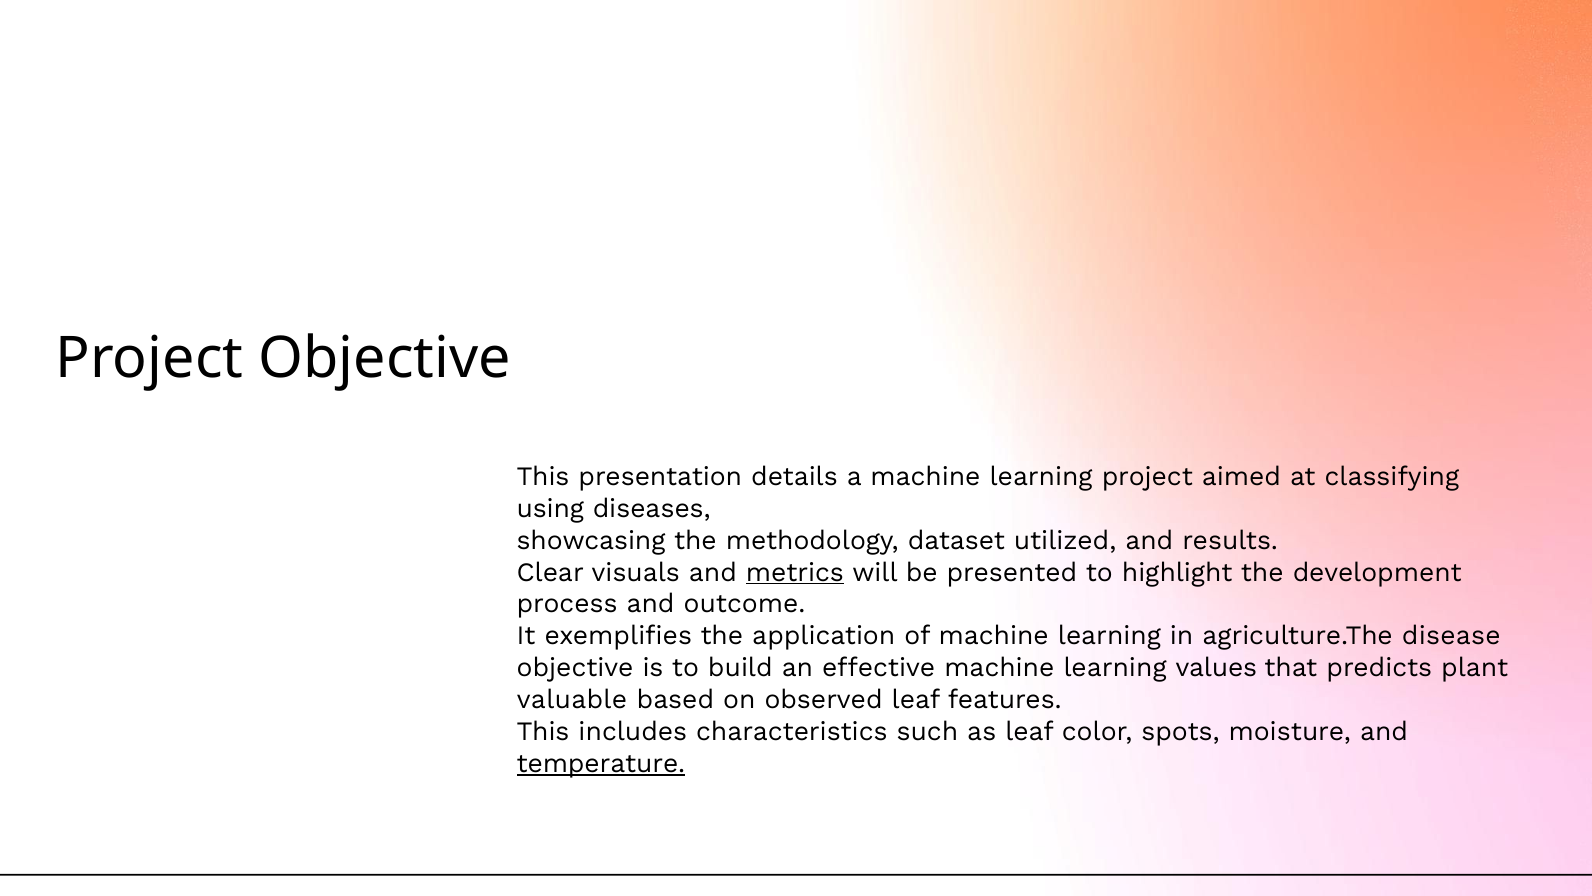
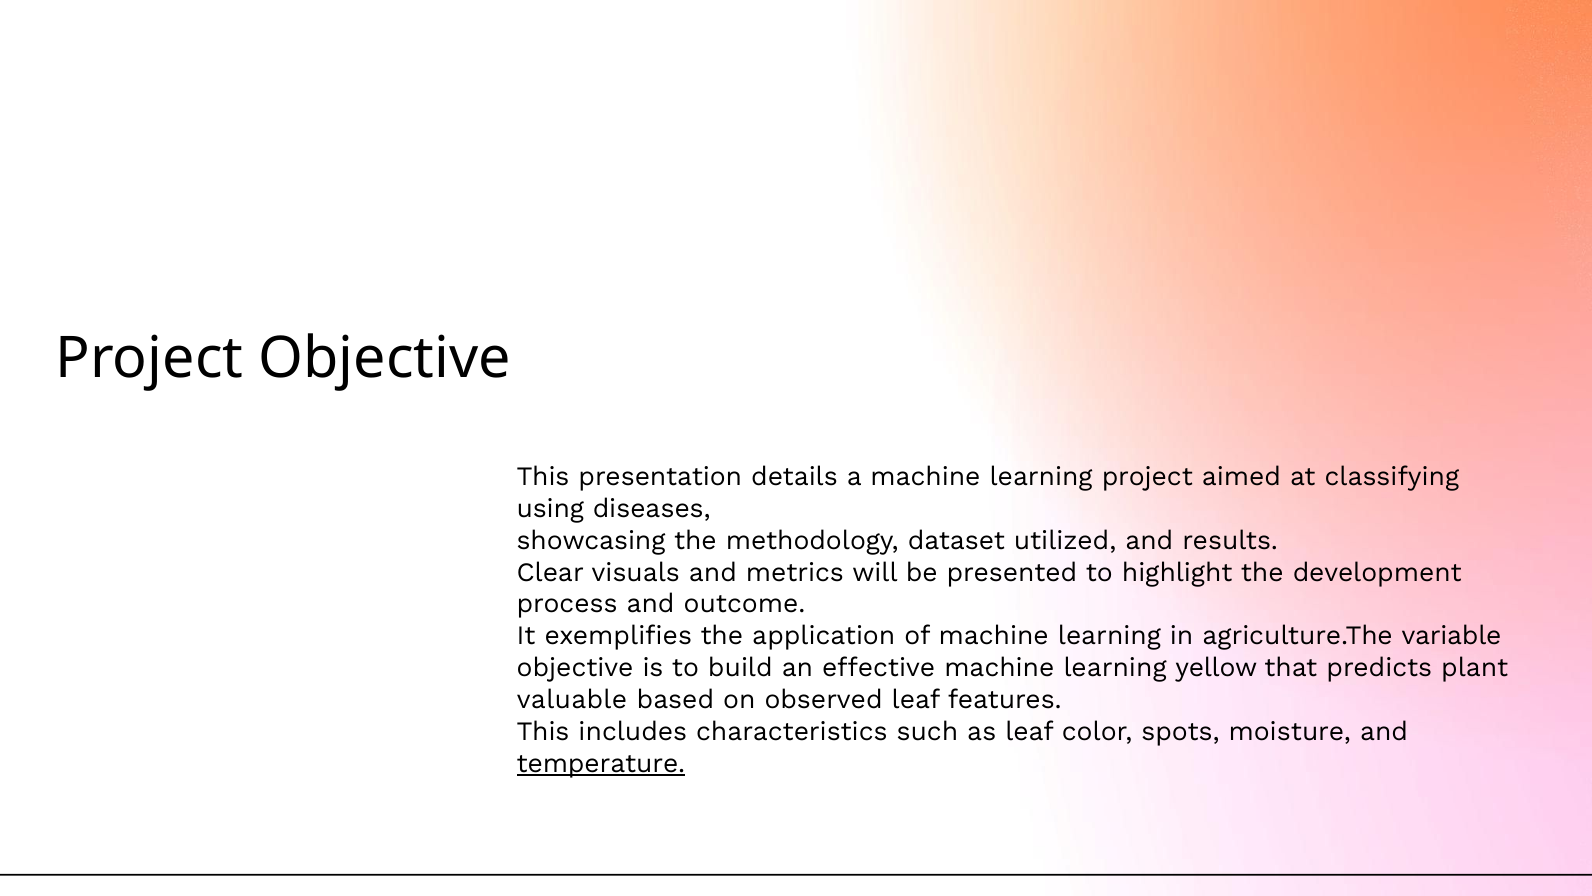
metrics underline: present -> none
disease: disease -> variable
values: values -> yellow
